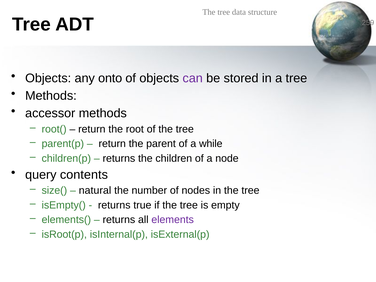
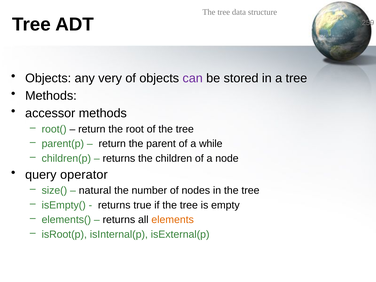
onto: onto -> very
contents: contents -> operator
elements colour: purple -> orange
